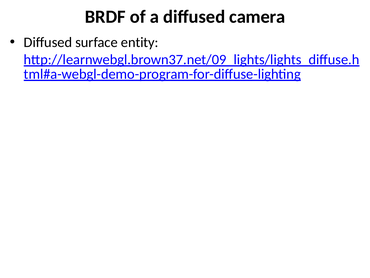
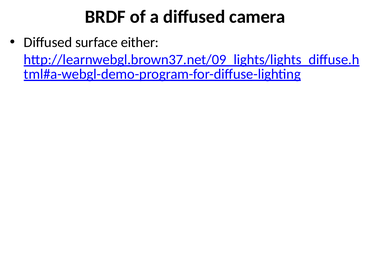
entity: entity -> either
